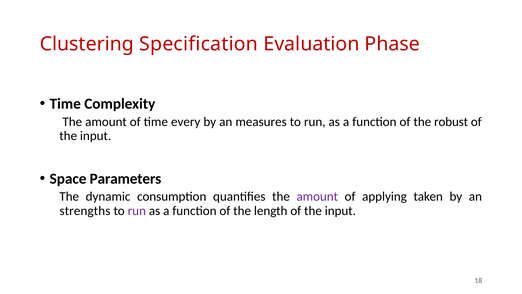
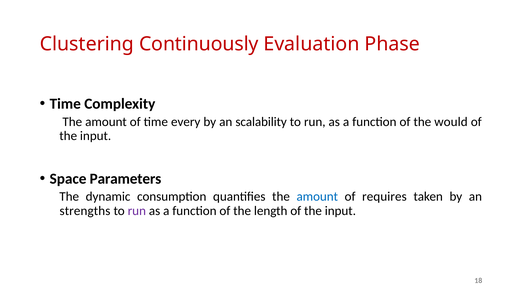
Specification: Specification -> Continuously
measures: measures -> scalability
robust: robust -> would
amount at (317, 196) colour: purple -> blue
applying: applying -> requires
